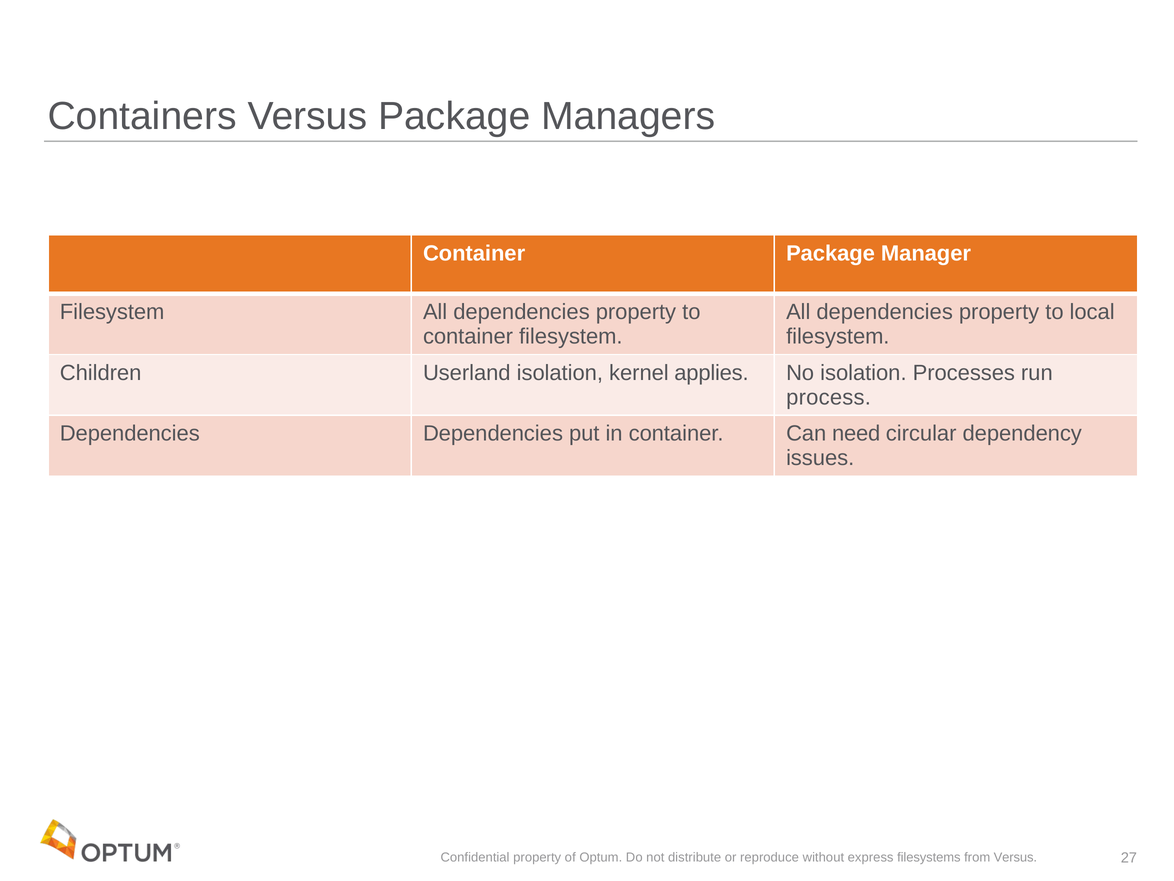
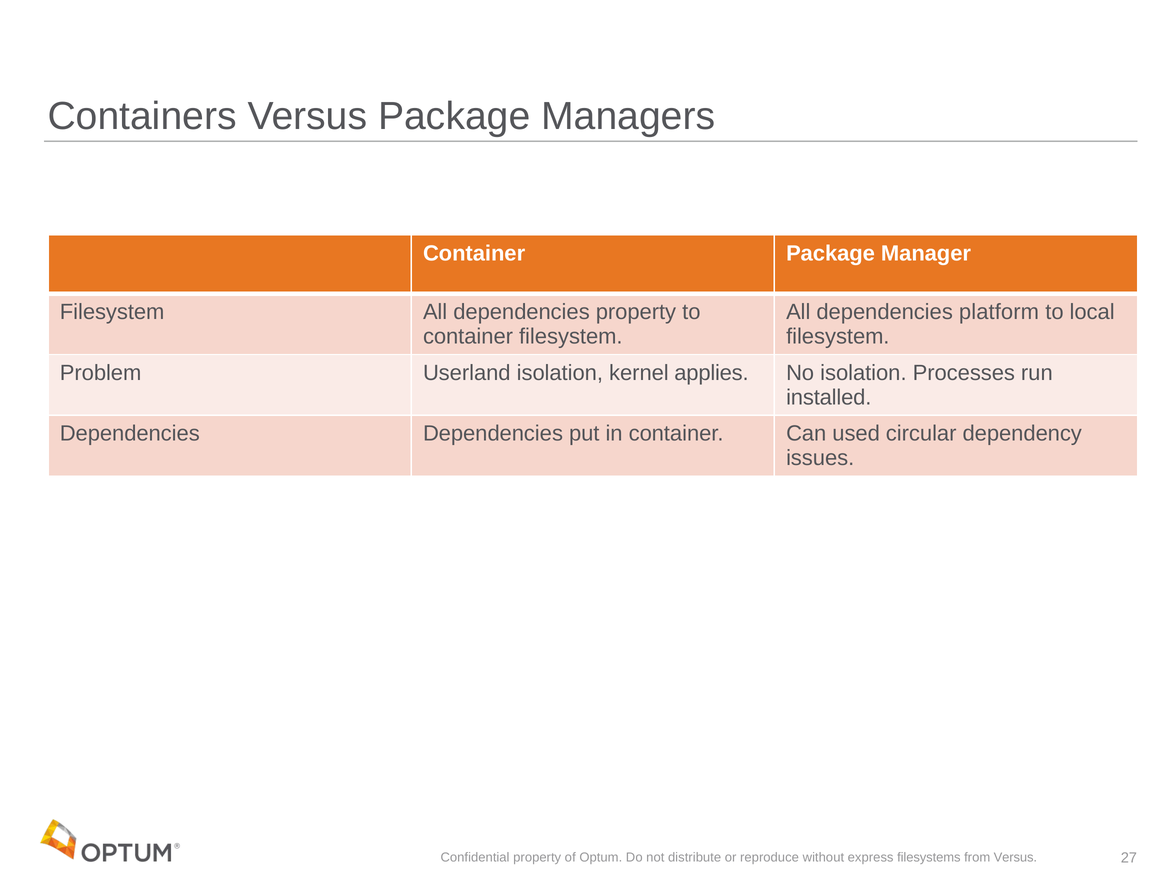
property at (999, 312): property -> platform
Children: Children -> Problem
process: process -> installed
need: need -> used
